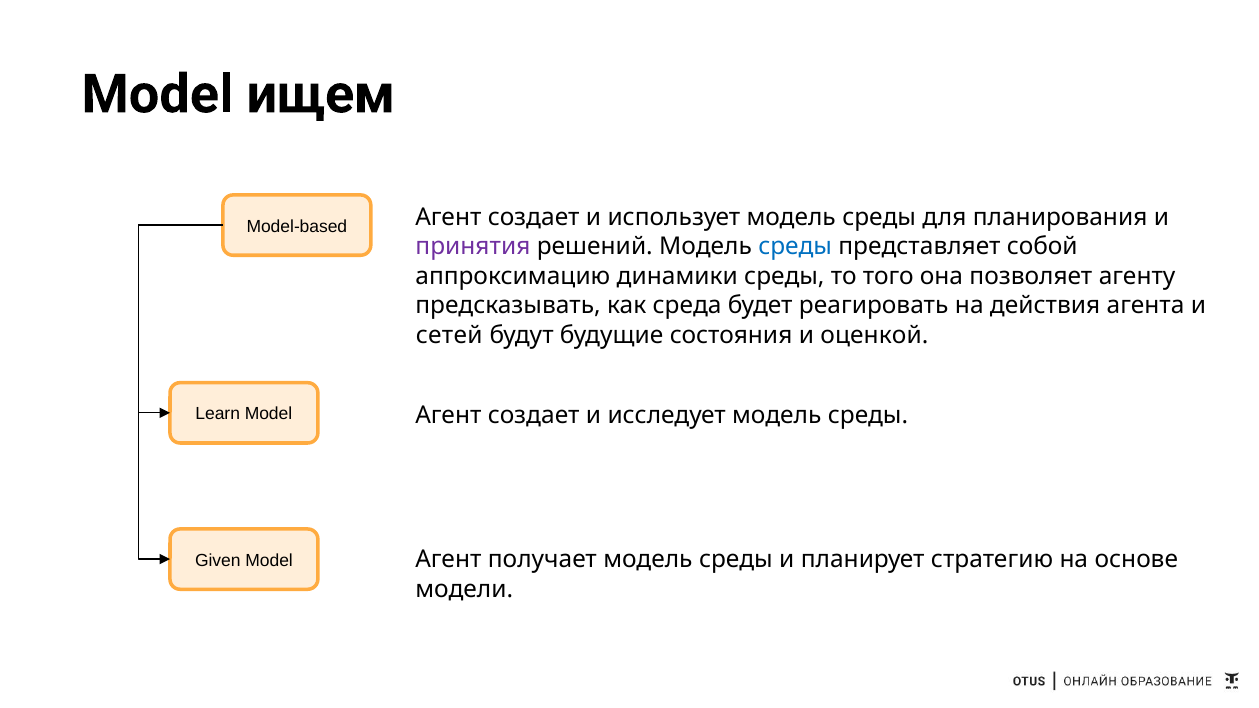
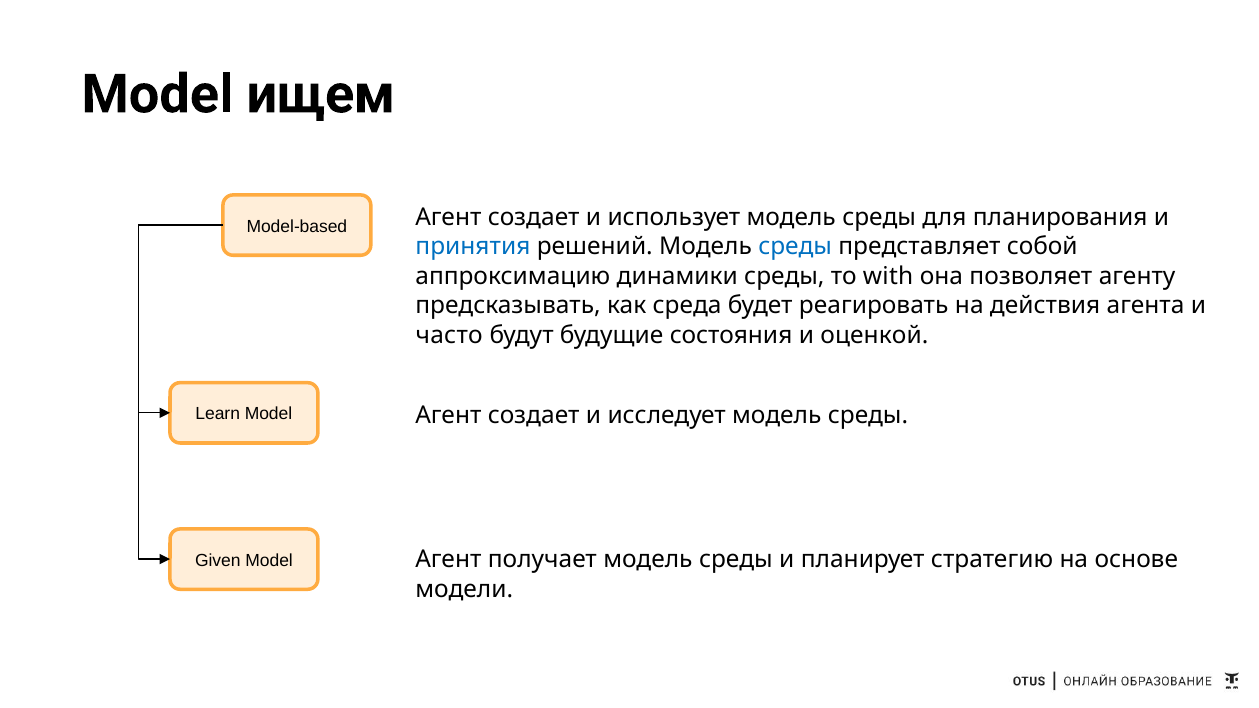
принятия colour: purple -> blue
того: того -> with
сетей: сетей -> часто
